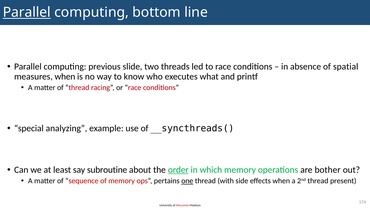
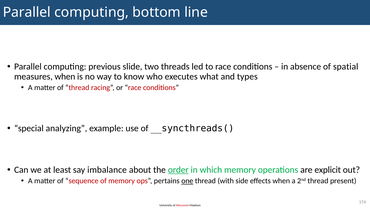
Parallel at (27, 12) underline: present -> none
printf: printf -> types
subroutine: subroutine -> imbalance
bother: bother -> explicit
